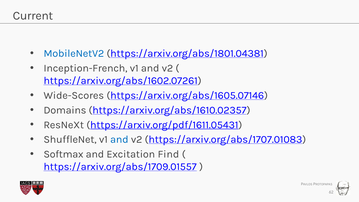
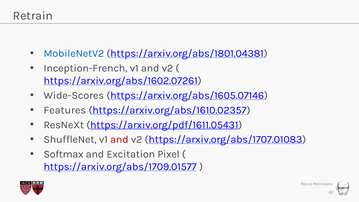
Current: Current -> Retrain
Domains: Domains -> Features
and at (119, 139) colour: blue -> red
Find: Find -> Pixel
https://arxiv.org/abs/1709.01557: https://arxiv.org/abs/1709.01557 -> https://arxiv.org/abs/1709.01577
